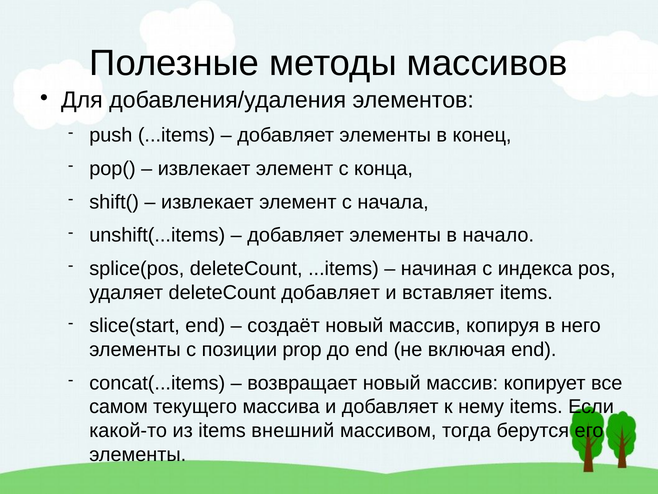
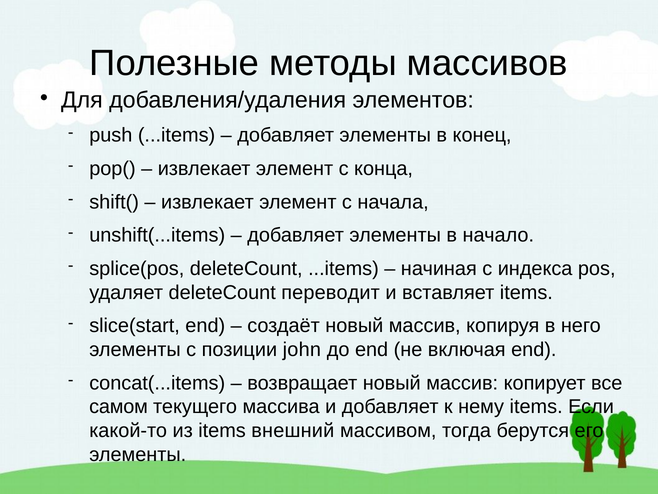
deleteCount добавляет: добавляет -> переводит
prop: prop -> john
